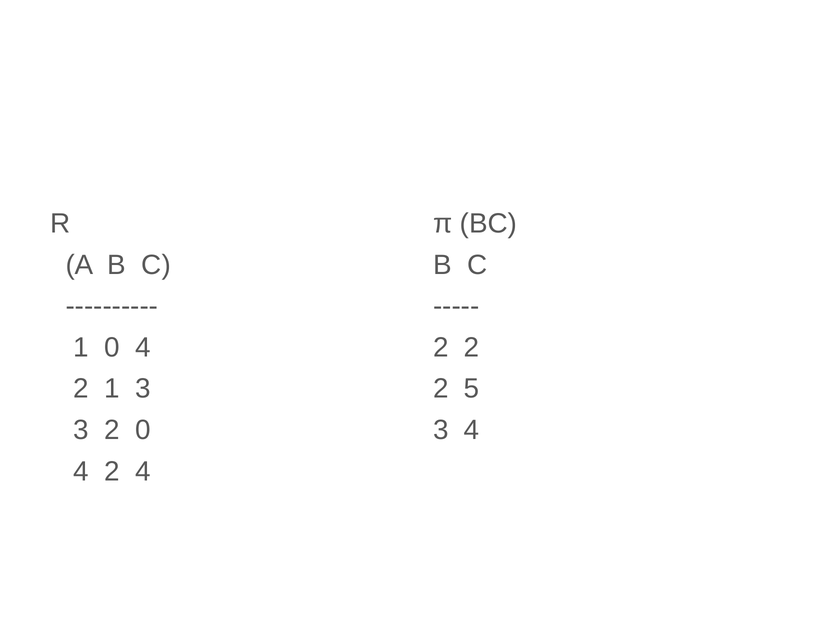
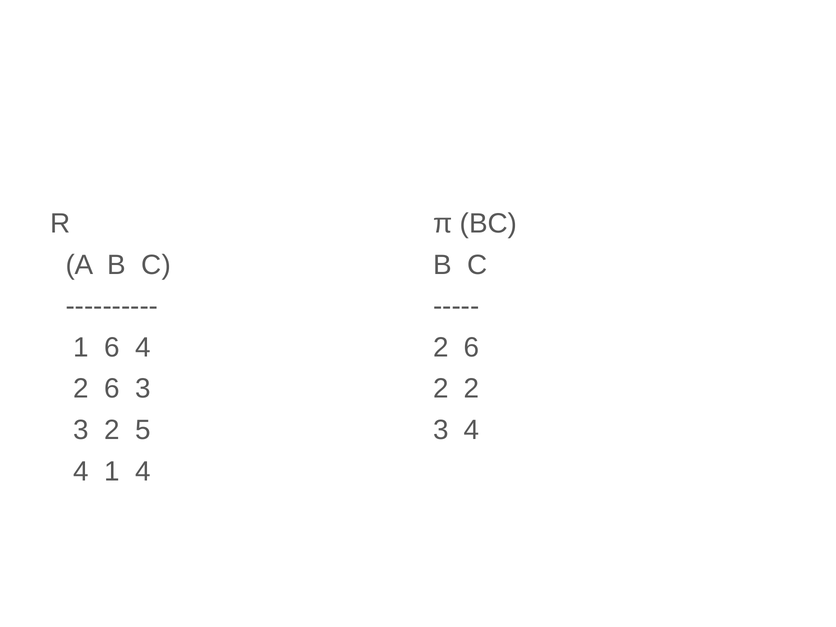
1 0: 0 -> 6
2 at (472, 347): 2 -> 6
1 at (112, 389): 1 -> 6
2 5: 5 -> 2
2 0: 0 -> 5
2 at (112, 471): 2 -> 1
